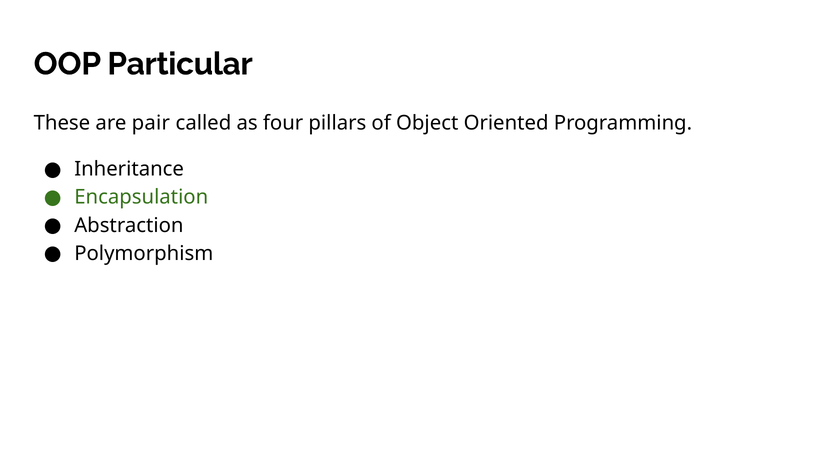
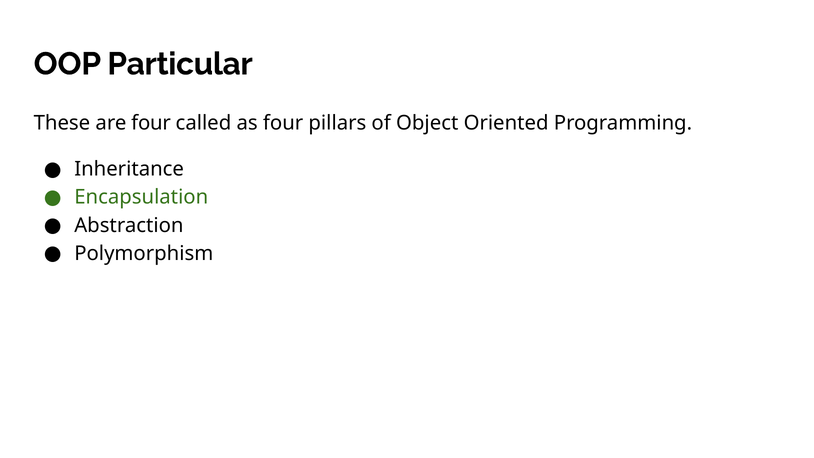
are pair: pair -> four
